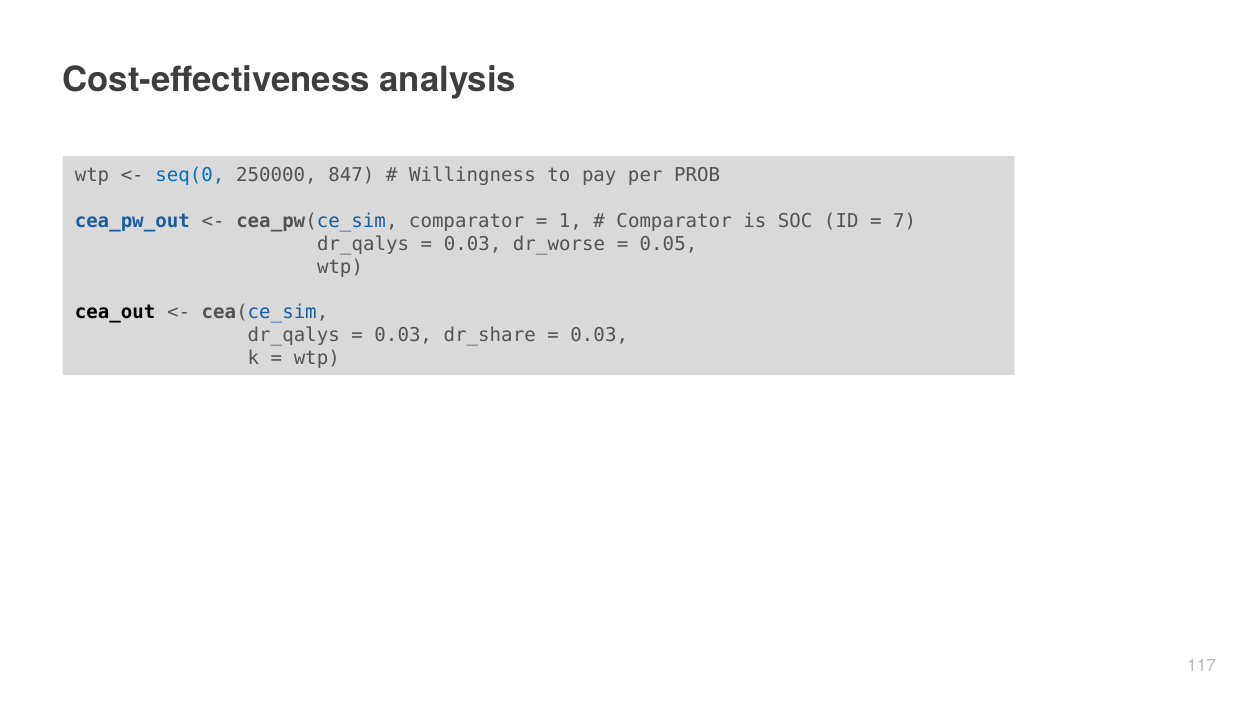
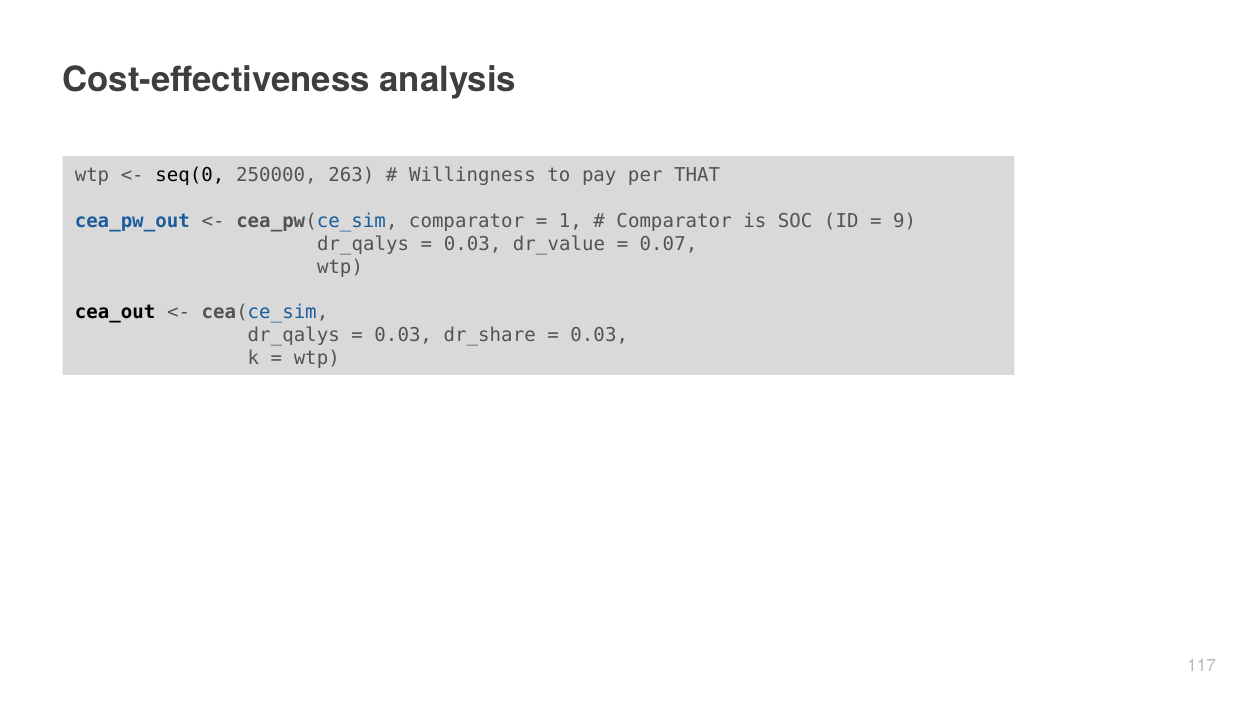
seq(0 colour: blue -> black
847: 847 -> 263
PROB: PROB -> THAT
7: 7 -> 9
dr_worse: dr_worse -> dr_value
0.05: 0.05 -> 0.07
